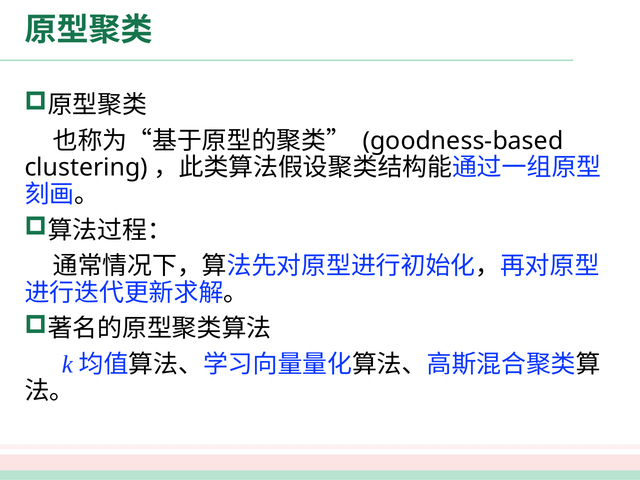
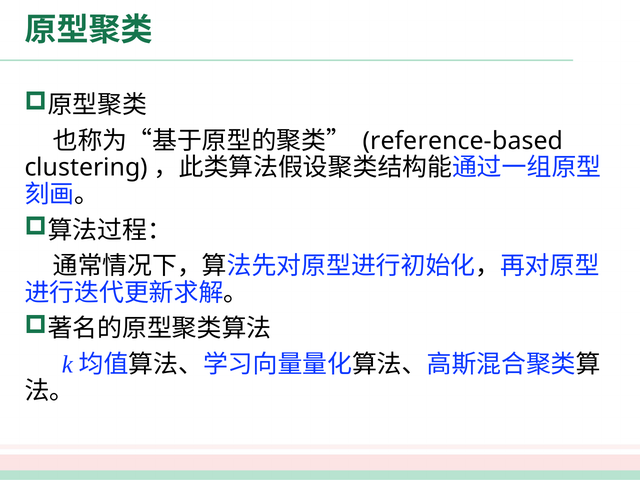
goodness-based: goodness-based -> reference-based
